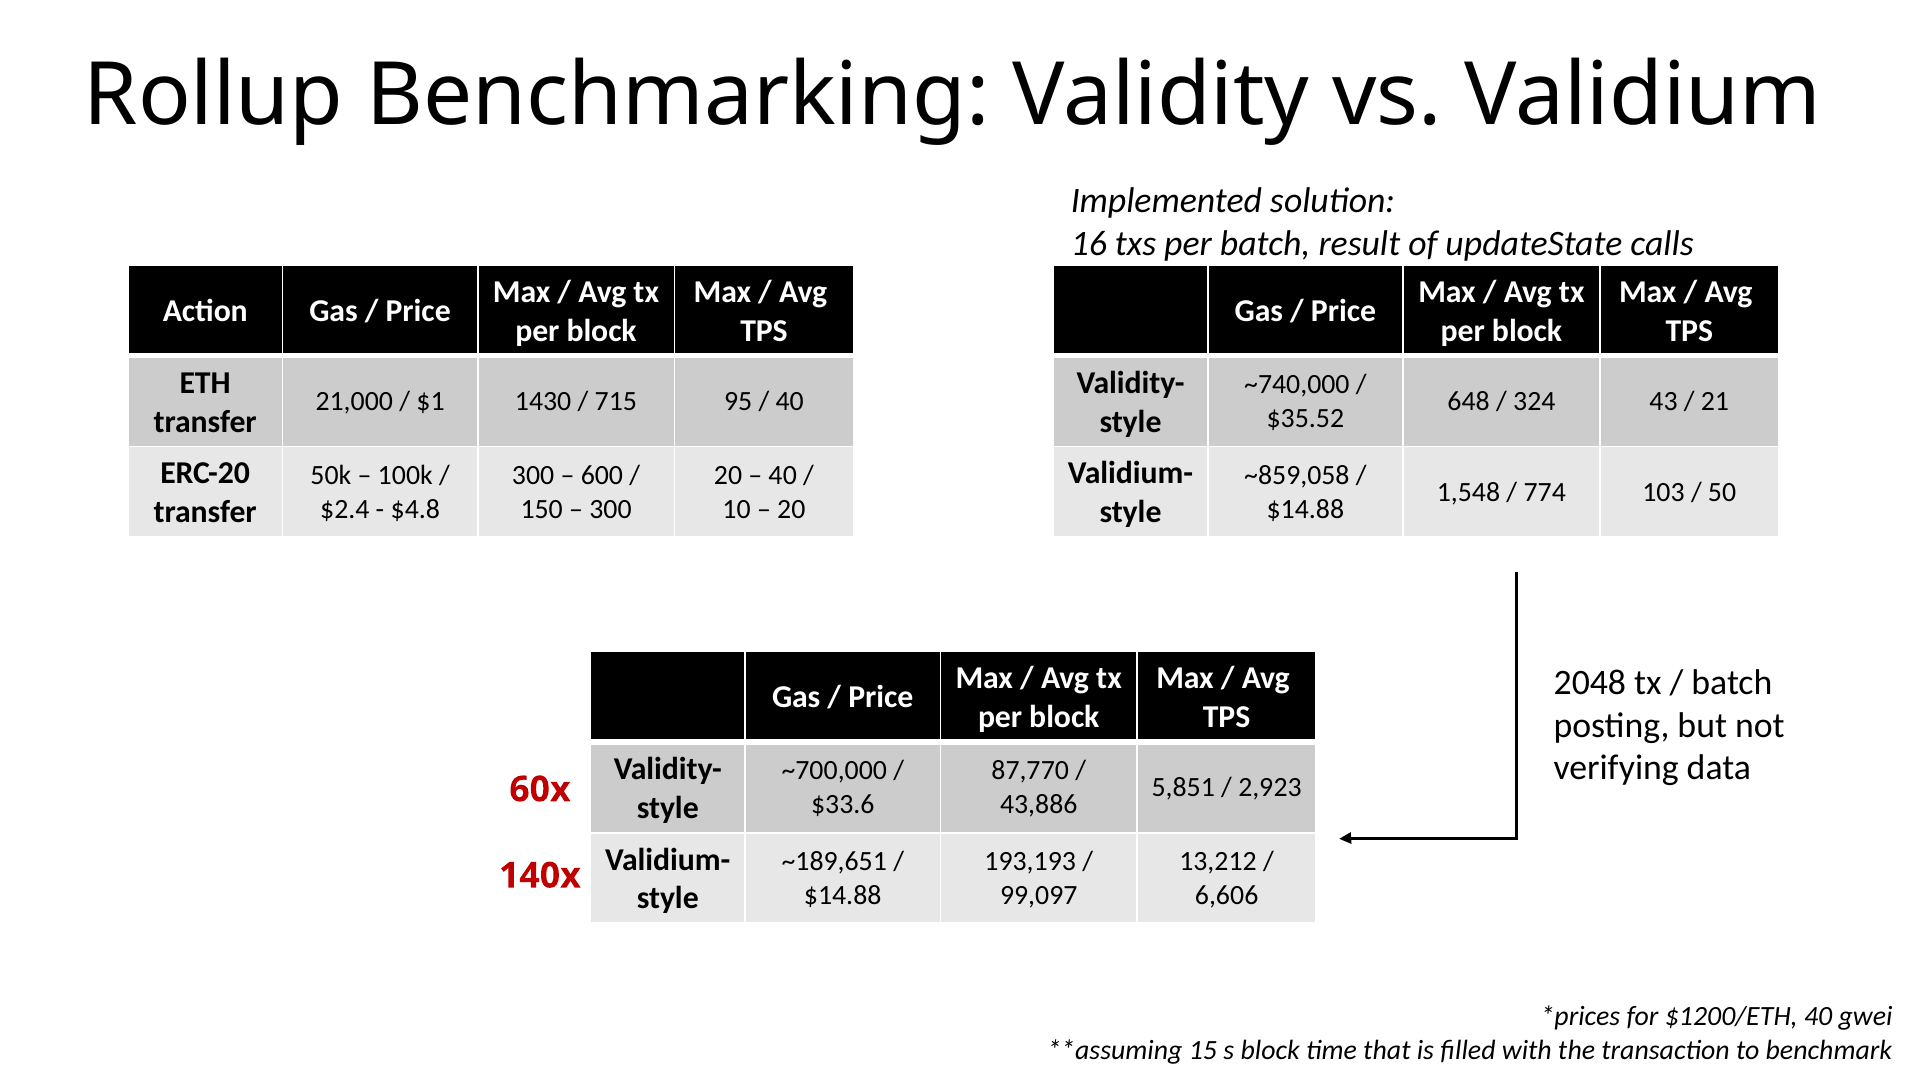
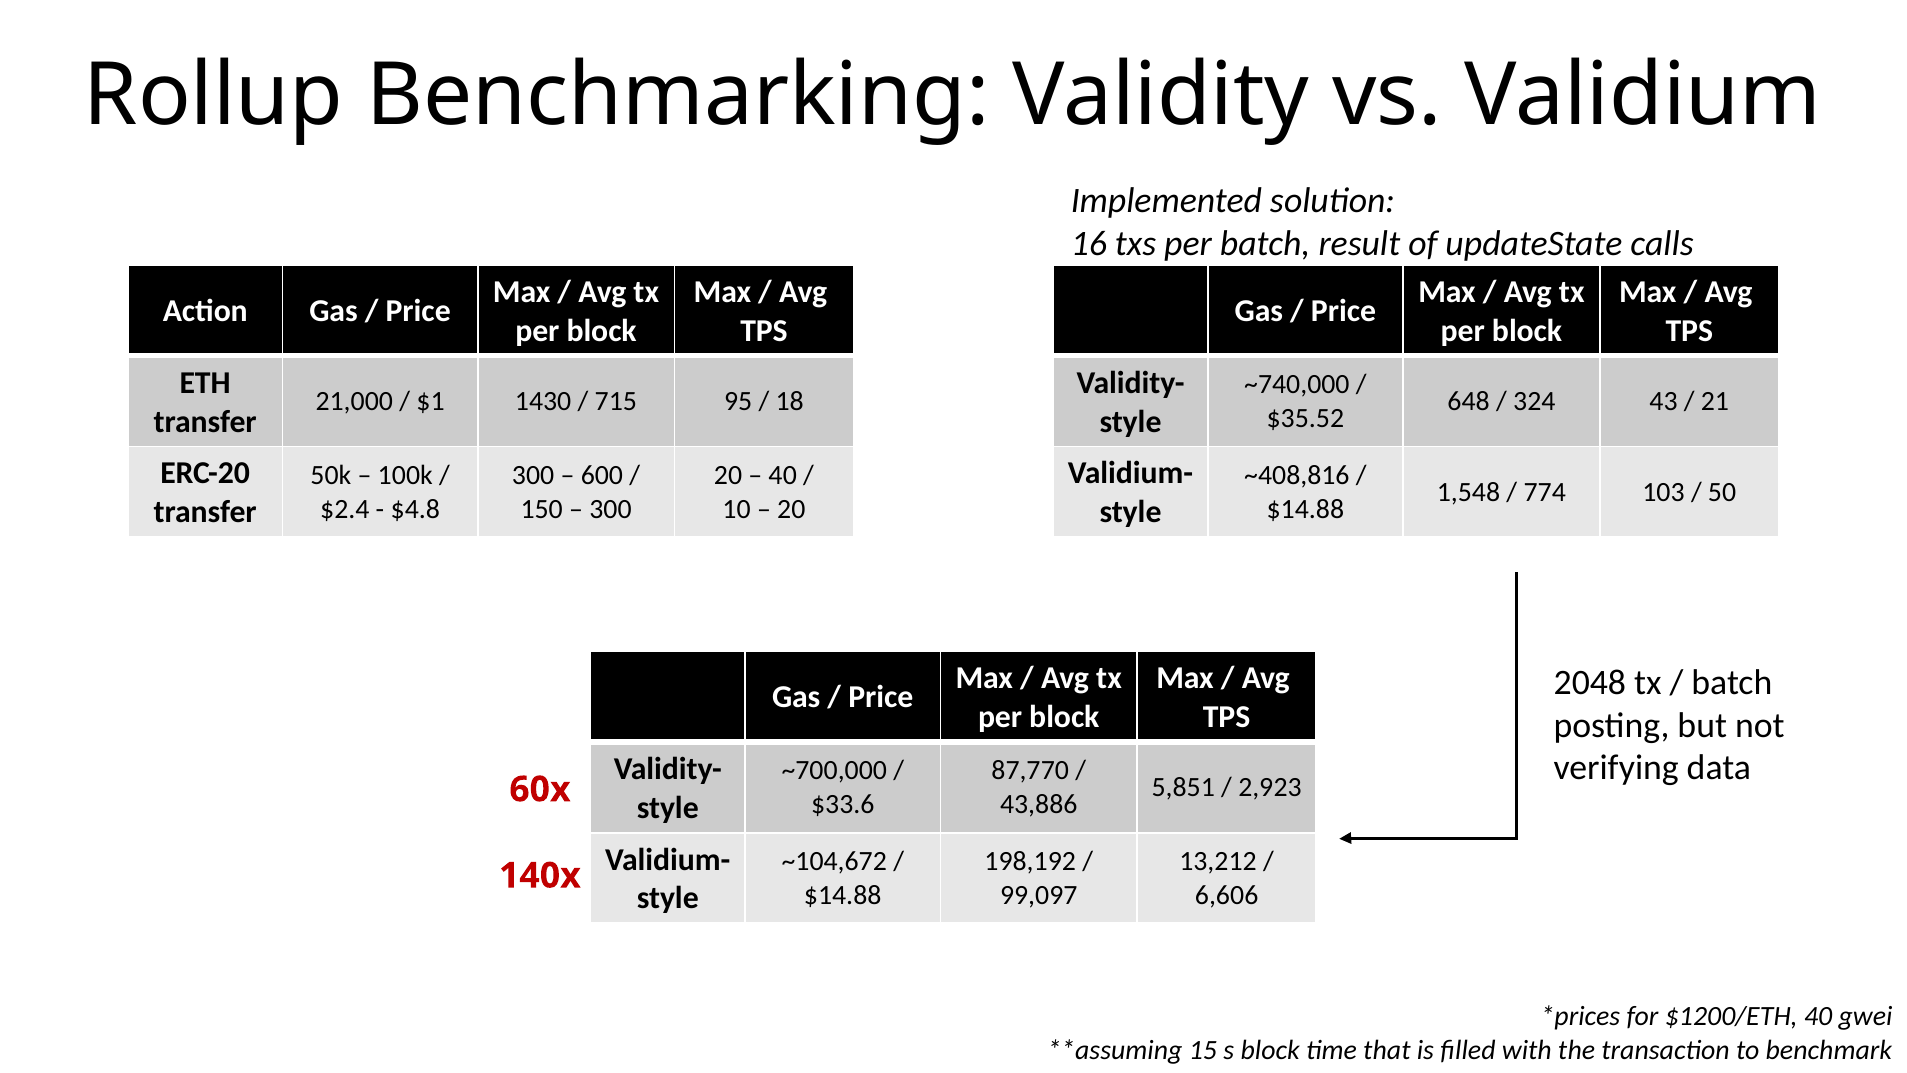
40 at (790, 401): 40 -> 18
~859,058: ~859,058 -> ~408,816
~189,651: ~189,651 -> ~104,672
193,193: 193,193 -> 198,192
